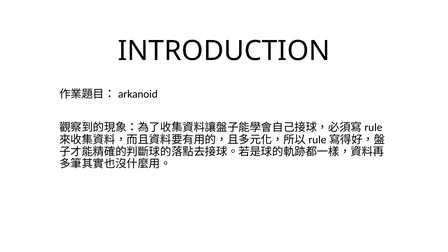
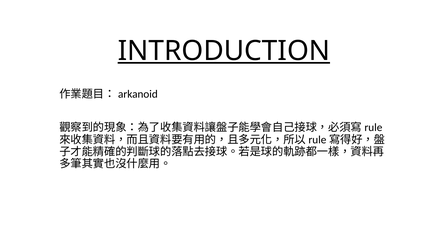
INTRODUCTION underline: none -> present
